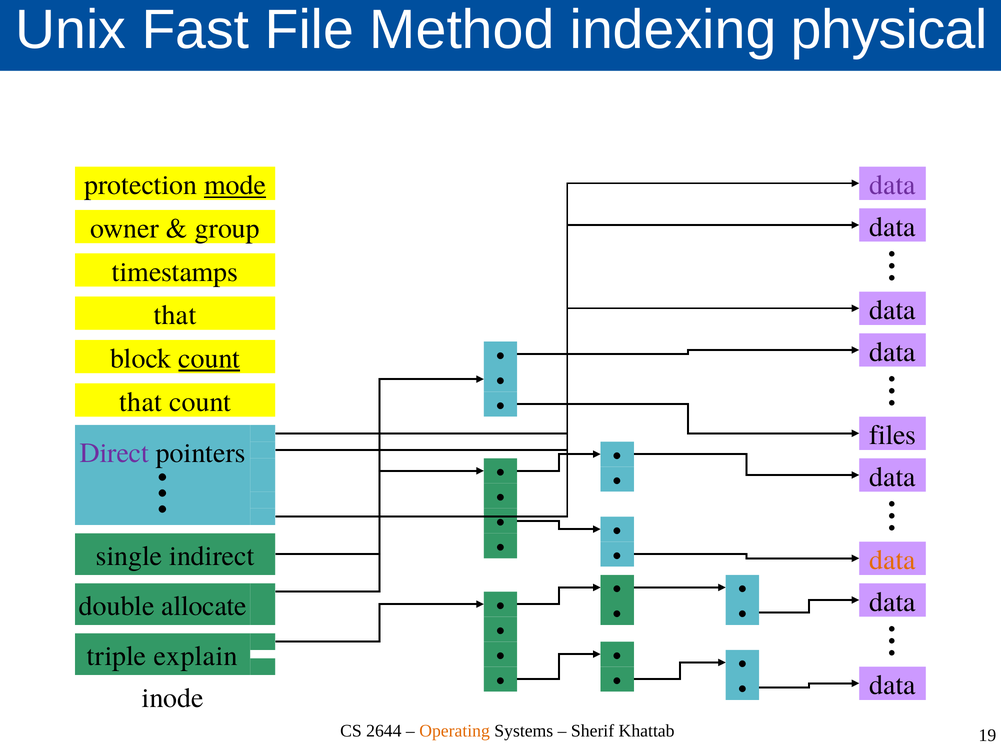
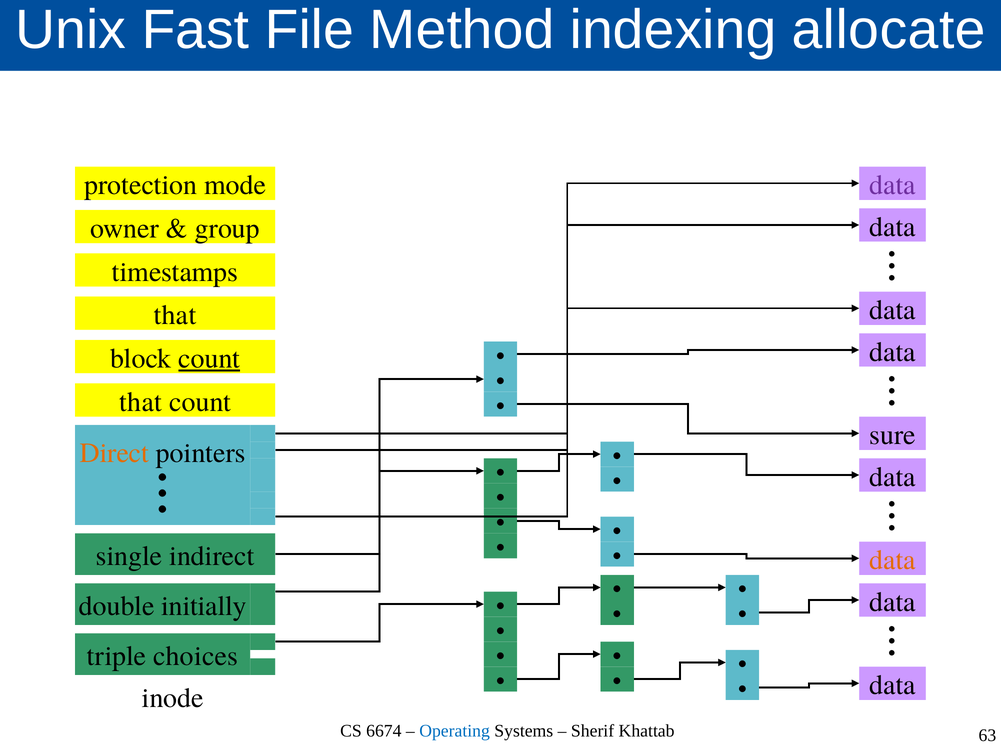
physical: physical -> allocate
mode underline: present -> none
files: files -> sure
Direct colour: purple -> orange
allocate: allocate -> initially
explain: explain -> choices
2644: 2644 -> 6674
Operating colour: orange -> blue
19: 19 -> 63
